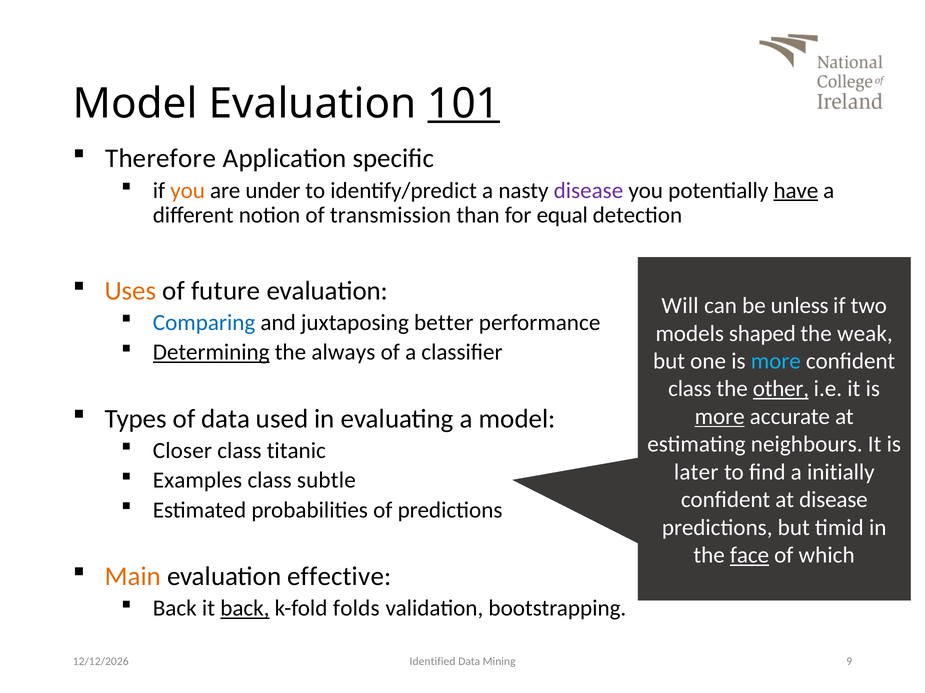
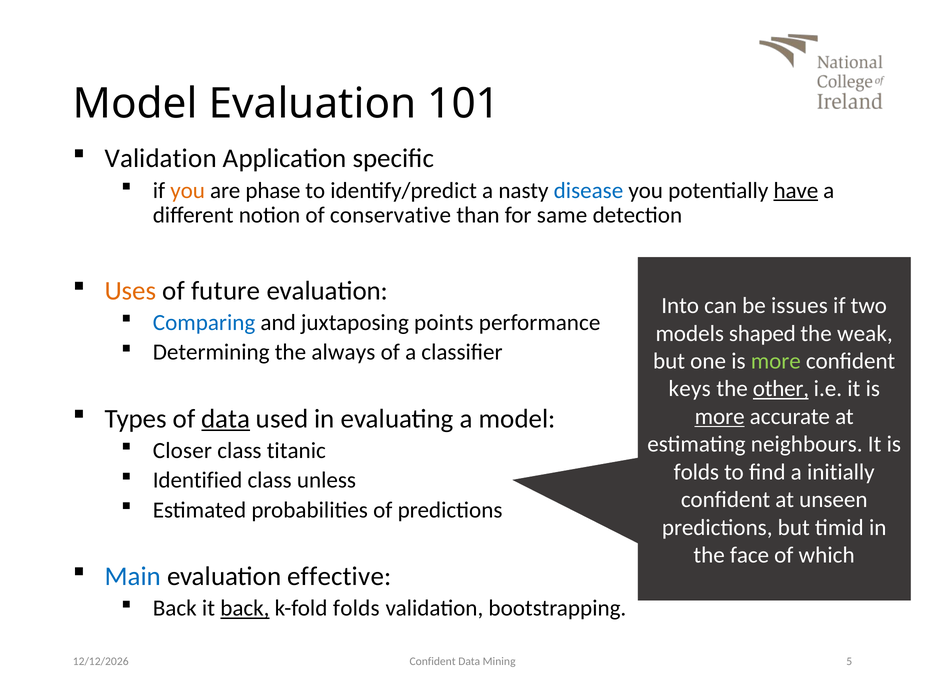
101 underline: present -> none
Therefore at (161, 159): Therefore -> Validation
under: under -> phase
disease at (588, 191) colour: purple -> blue
transmission: transmission -> conservative
equal: equal -> same
Will: Will -> Into
unless: unless -> issues
better: better -> points
Determining underline: present -> none
more at (776, 361) colour: light blue -> light green
class at (690, 389): class -> keys
data at (226, 419) underline: none -> present
later at (696, 472): later -> folds
Examples: Examples -> Identified
subtle: subtle -> unless
at disease: disease -> unseen
face underline: present -> none
Main colour: orange -> blue
Identified at (433, 662): Identified -> Confident
9: 9 -> 5
